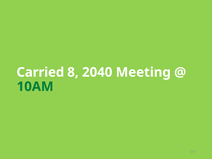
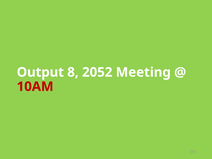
Carried: Carried -> Output
2040: 2040 -> 2052
10AM colour: green -> red
